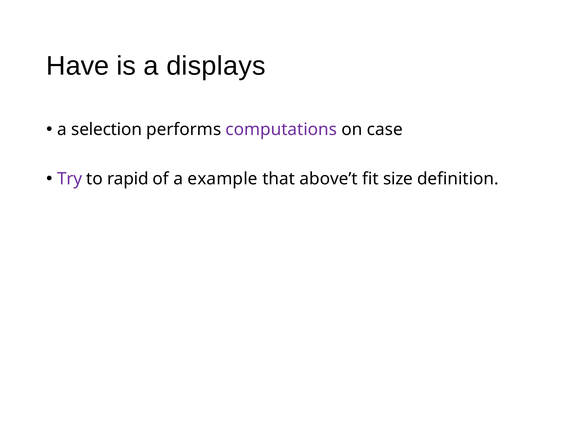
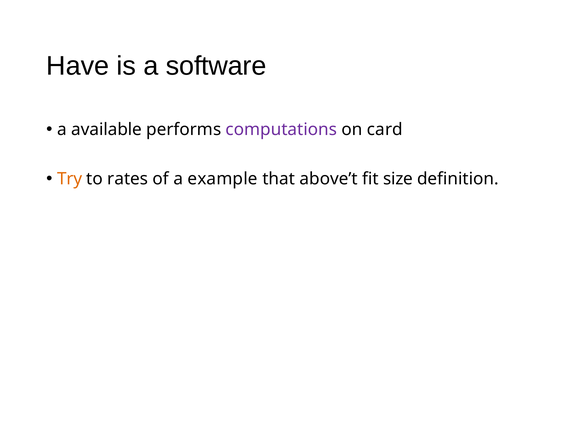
displays: displays -> software
selection: selection -> available
case: case -> card
Try colour: purple -> orange
rapid: rapid -> rates
